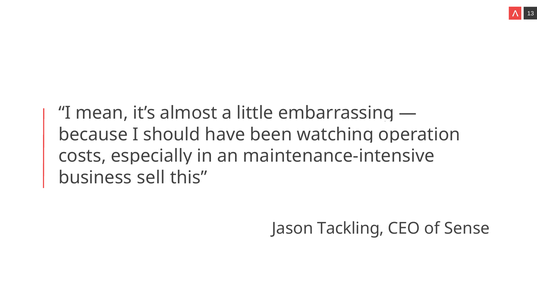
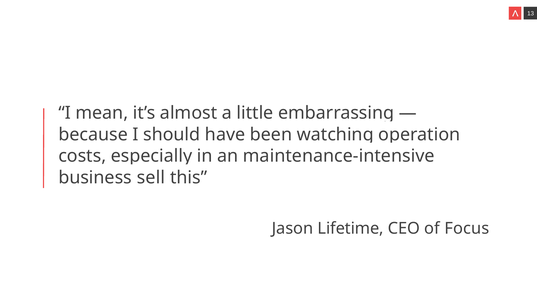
Tackling: Tackling -> Lifetime
Sense: Sense -> Focus
